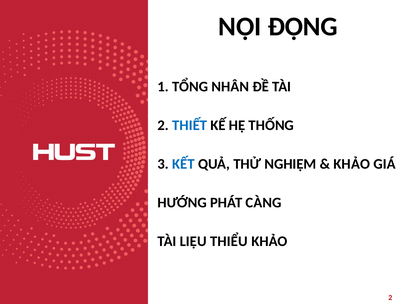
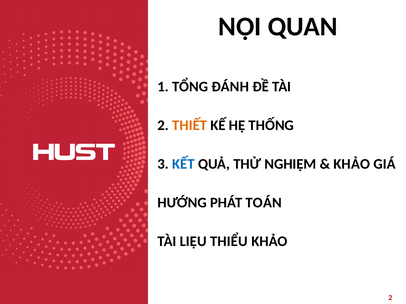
ĐỘNG: ĐỘNG -> QUAN
NHÂN: NHÂN -> ĐÁNH
THIẾT colour: blue -> orange
CÀNG: CÀNG -> TOÁN
